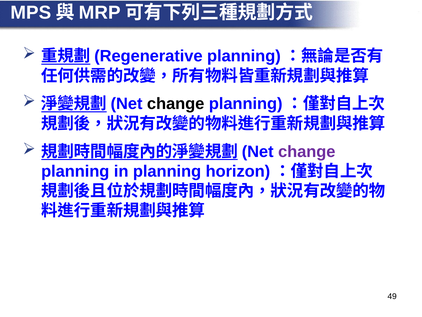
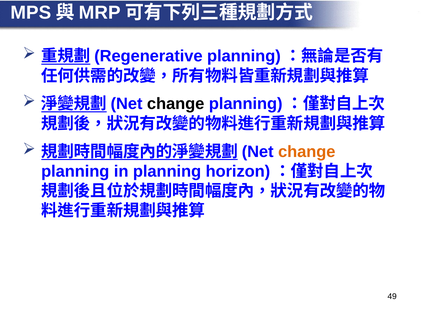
change at (307, 151) colour: purple -> orange
